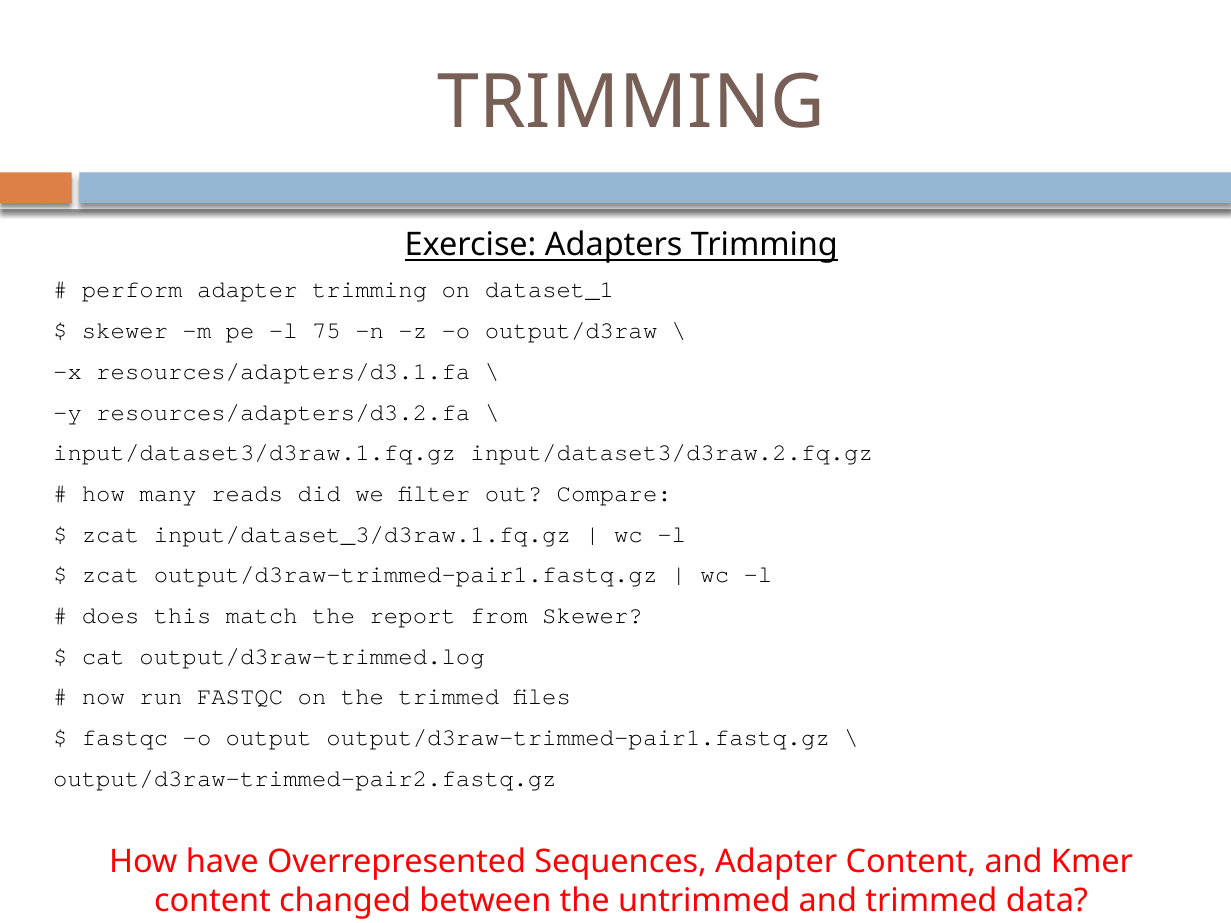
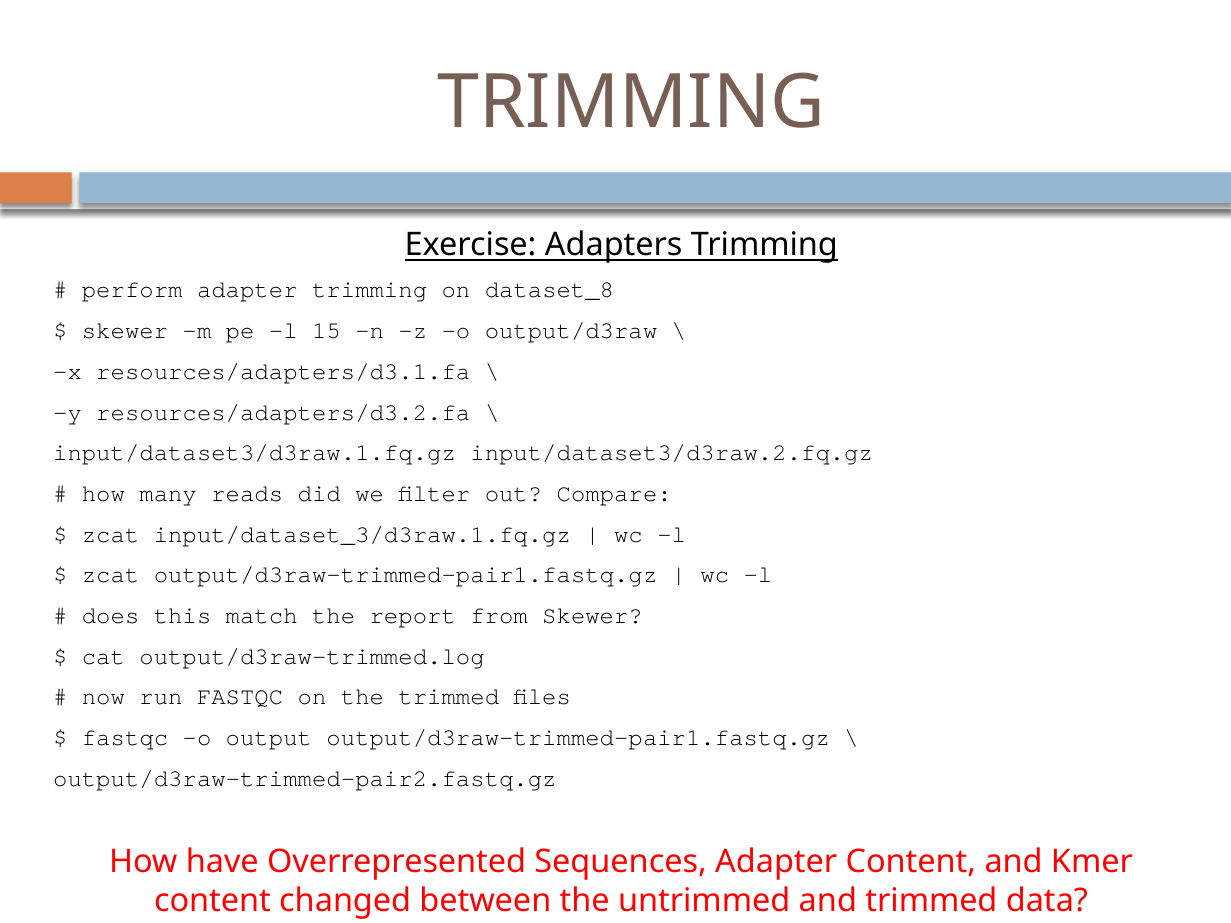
dataset_1: dataset_1 -> dataset_8
75: 75 -> 15
